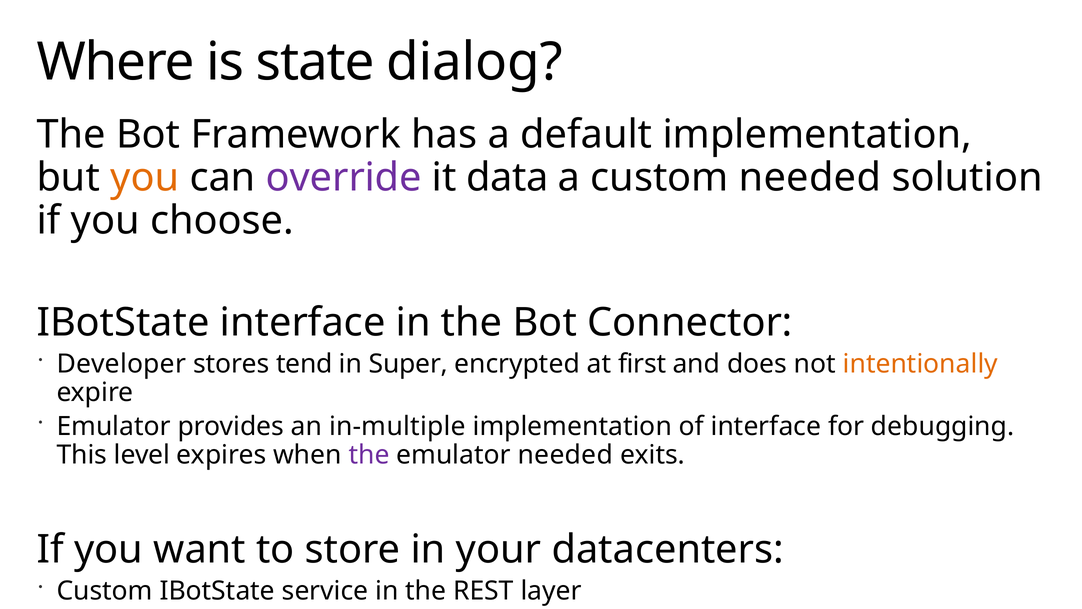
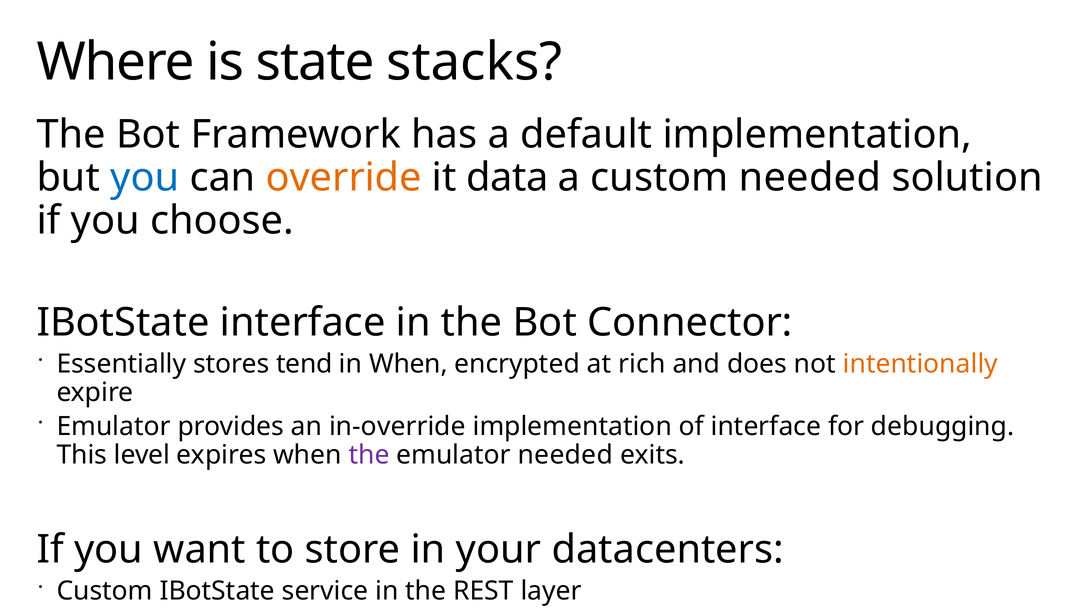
dialog: dialog -> stacks
you at (145, 178) colour: orange -> blue
override colour: purple -> orange
Developer: Developer -> Essentially
in Super: Super -> When
first: first -> rich
in-multiple: in-multiple -> in-override
